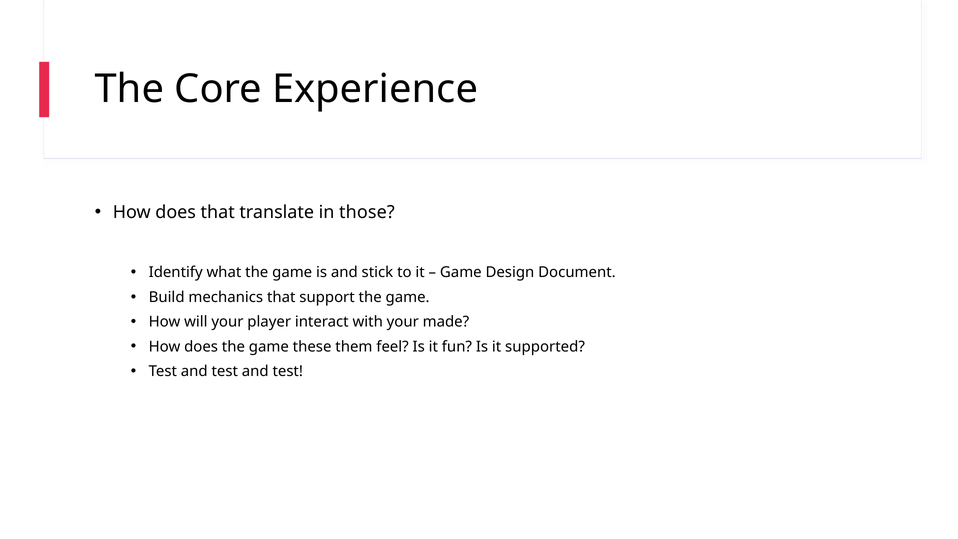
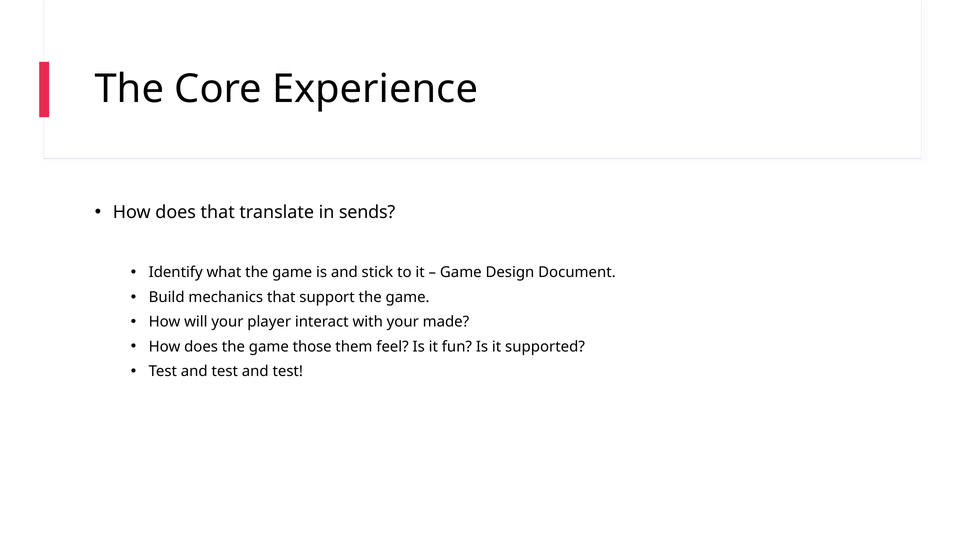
those: those -> sends
these: these -> those
